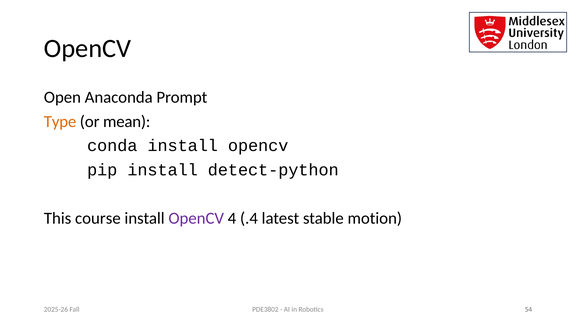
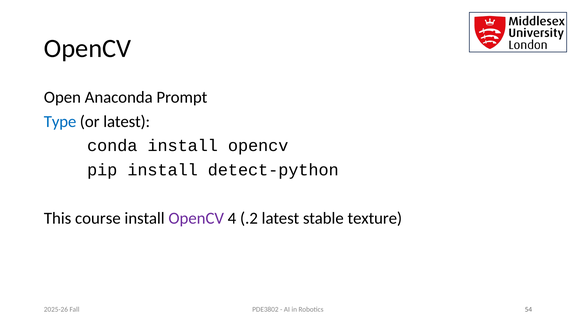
Type colour: orange -> blue
or mean: mean -> latest
.4: .4 -> .2
motion: motion -> texture
